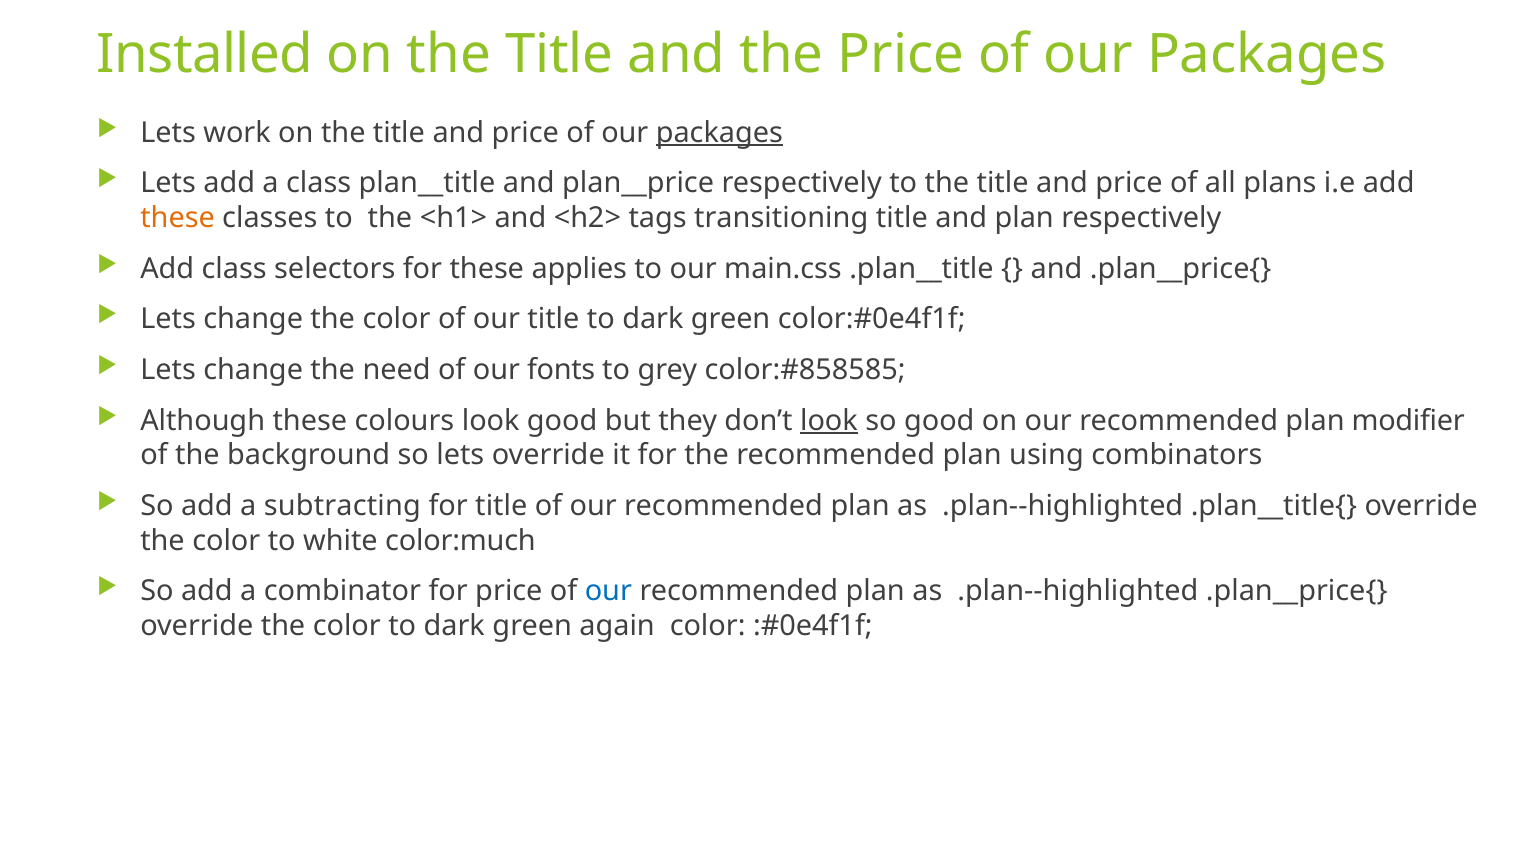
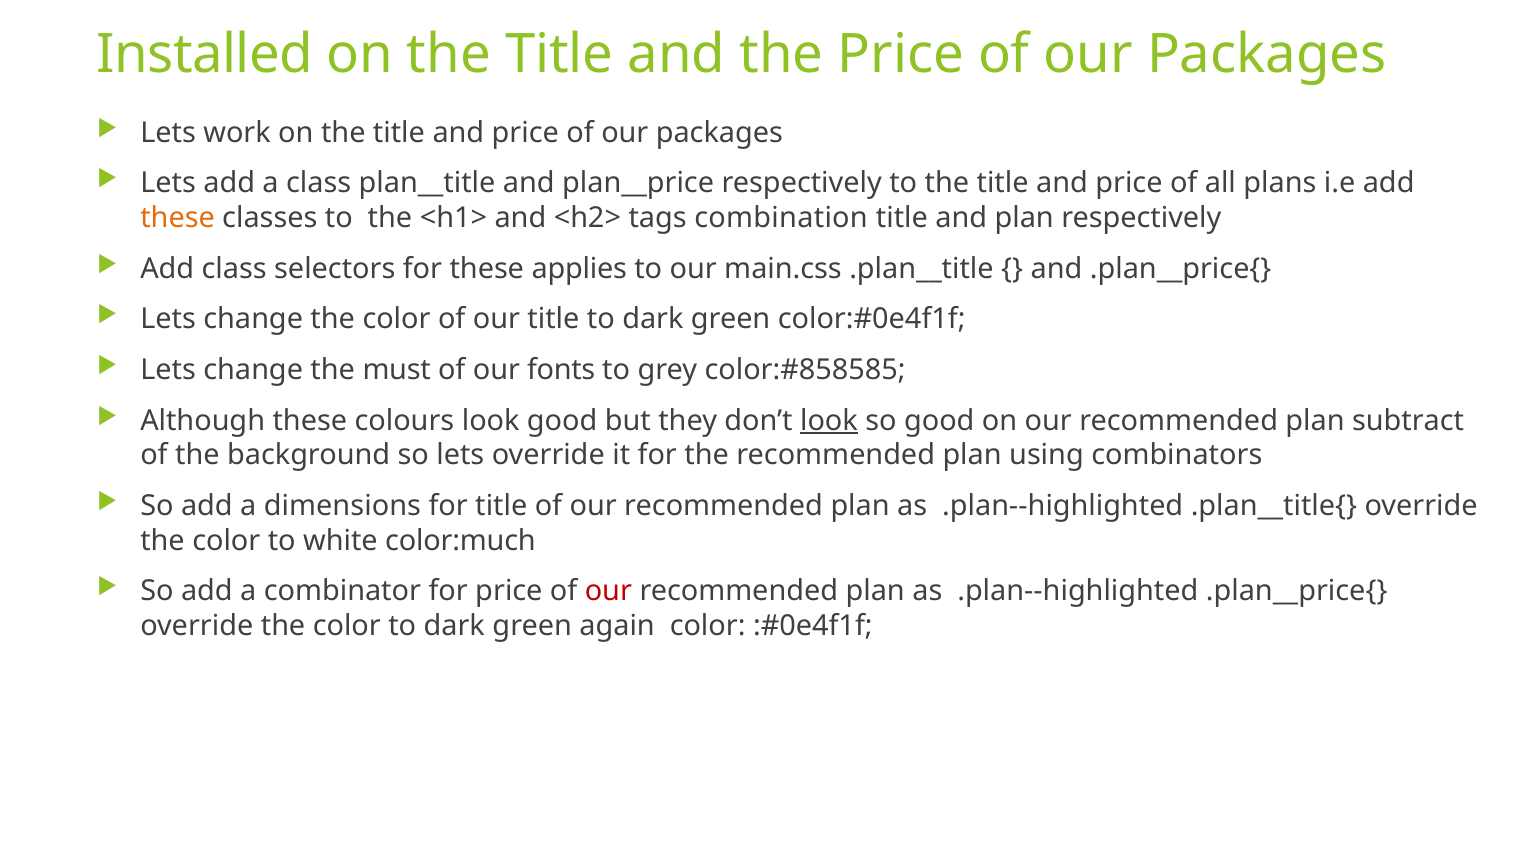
packages at (719, 133) underline: present -> none
transitioning: transitioning -> combination
need: need -> must
modifier: modifier -> subtract
subtracting: subtracting -> dimensions
our at (608, 591) colour: blue -> red
